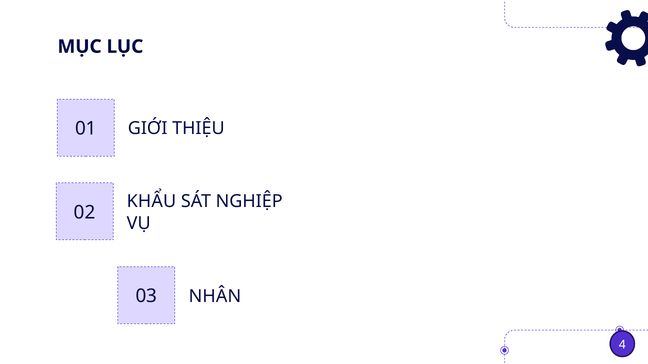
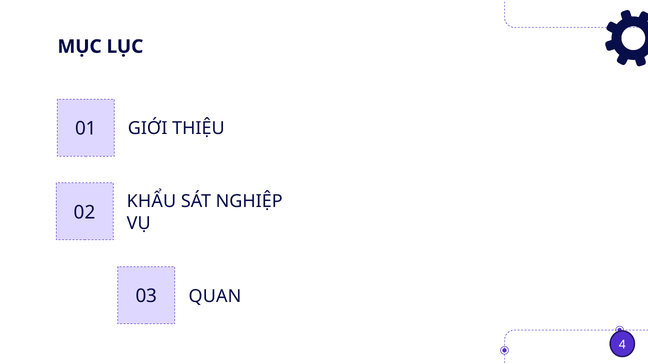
NHÂN: NHÂN -> QUAN
